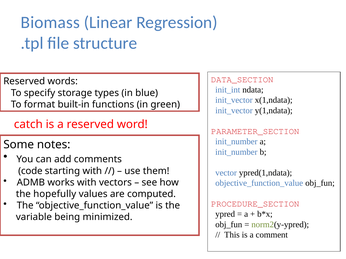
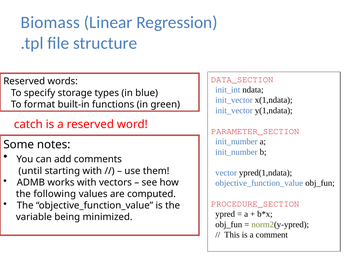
code: code -> until
hopefully: hopefully -> following
